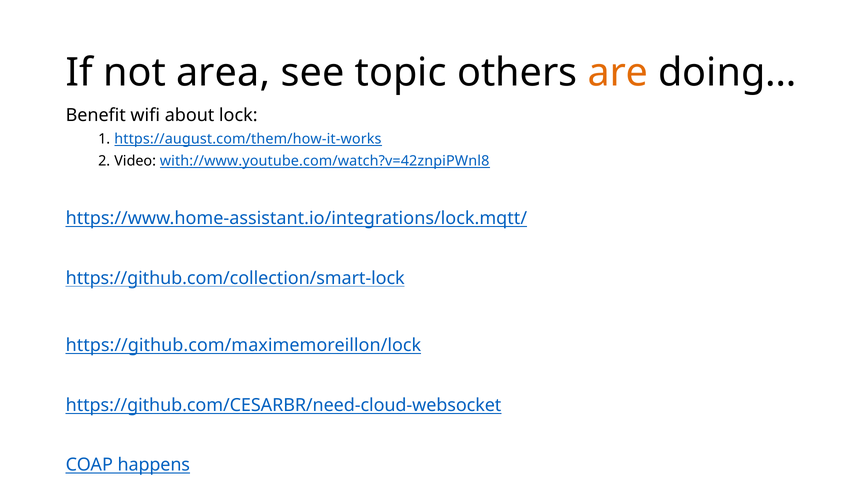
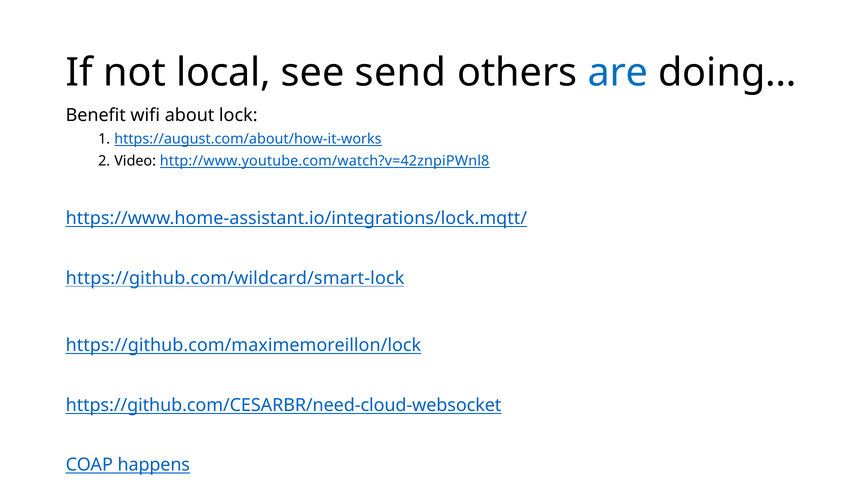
area: area -> local
topic: topic -> send
are colour: orange -> blue
https://august.com/them/how-it-works: https://august.com/them/how-it-works -> https://august.com/about/how-it-works
with://www.youtube.com/watch?v=42znpiPWnl8: with://www.youtube.com/watch?v=42znpiPWnl8 -> http://www.youtube.com/watch?v=42znpiPWnl8
https://github.com/collection/smart-lock: https://github.com/collection/smart-lock -> https://github.com/wildcard/smart-lock
